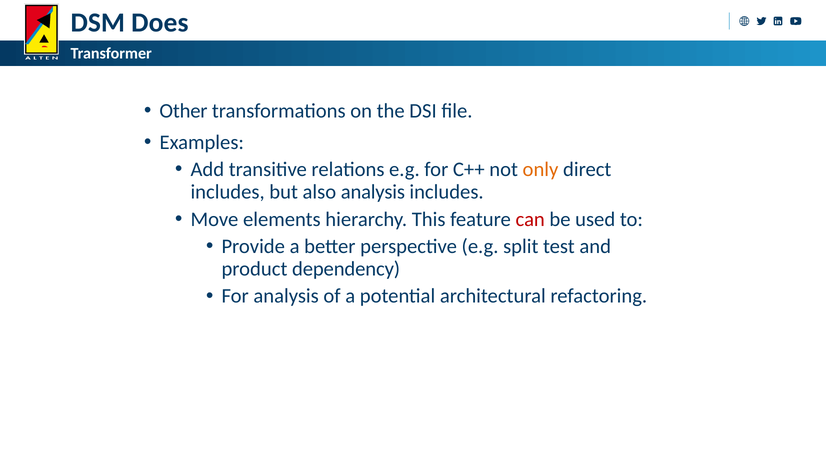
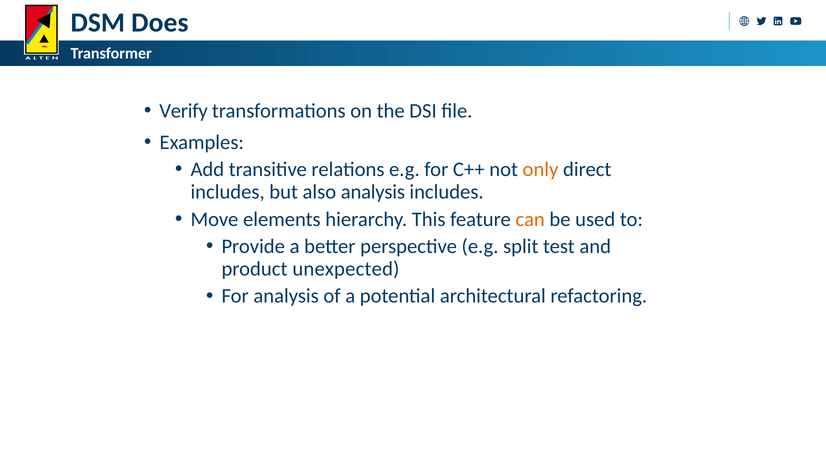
Other: Other -> Verify
can colour: red -> orange
dependency: dependency -> unexpected
